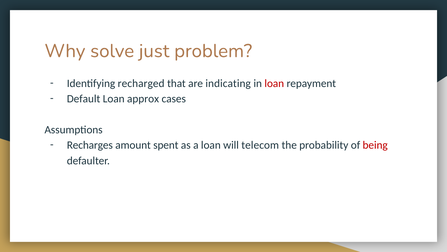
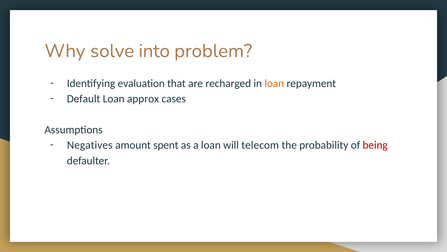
just: just -> into
recharged: recharged -> evaluation
indicating: indicating -> recharged
loan at (274, 83) colour: red -> orange
Recharges: Recharges -> Negatives
